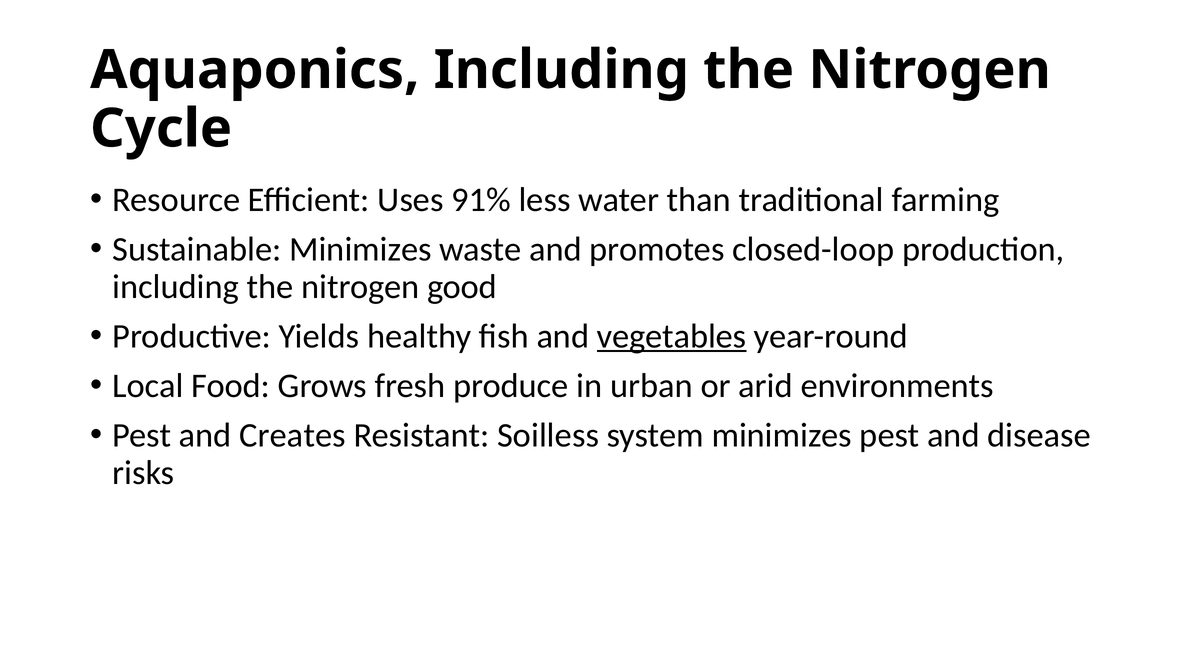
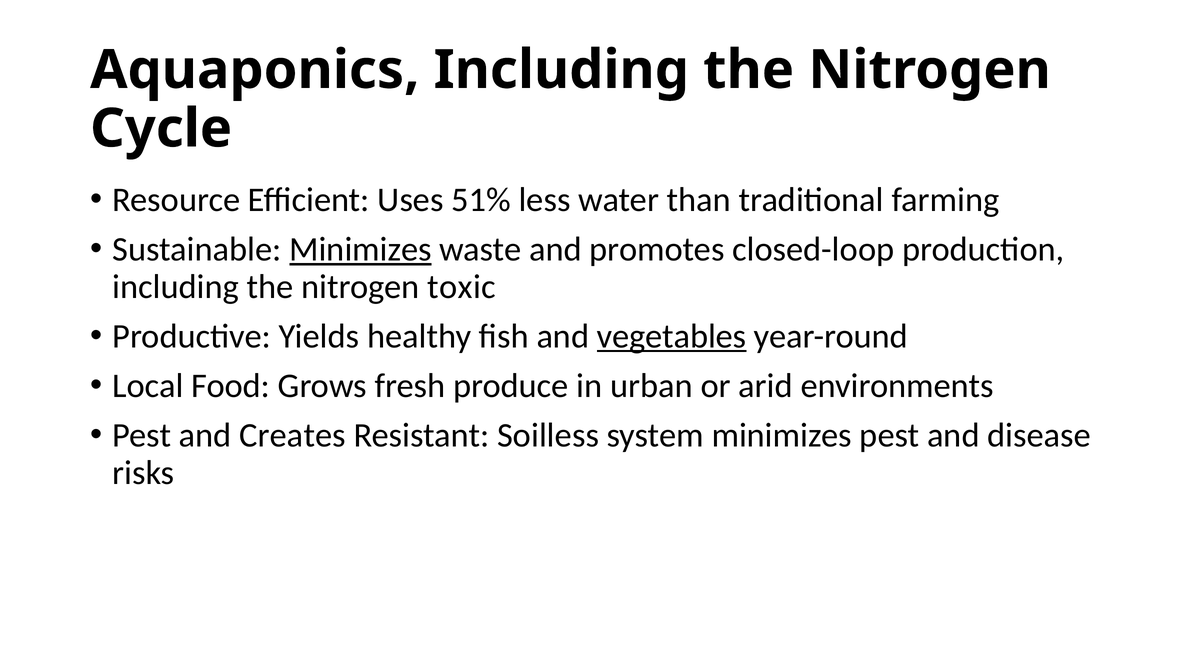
91%: 91% -> 51%
Minimizes at (360, 249) underline: none -> present
good: good -> toxic
